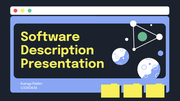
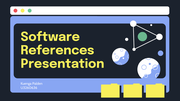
Description: Description -> References
